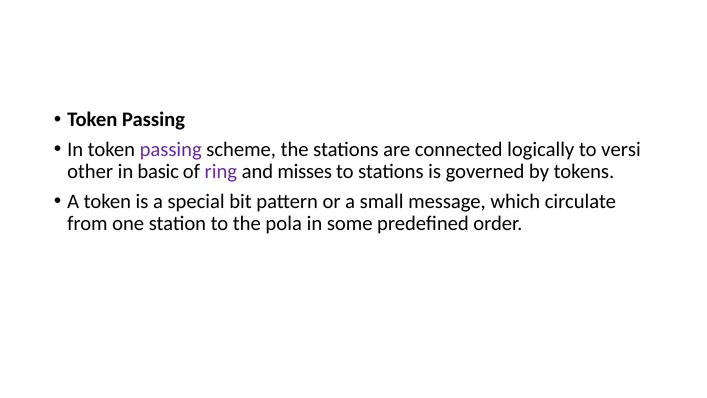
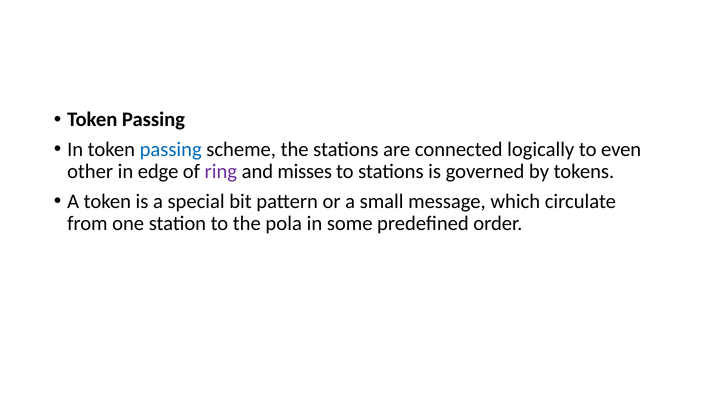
passing at (171, 149) colour: purple -> blue
versi: versi -> even
basic: basic -> edge
